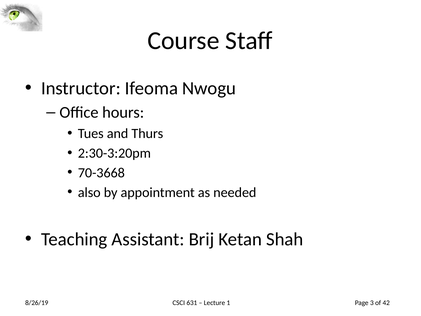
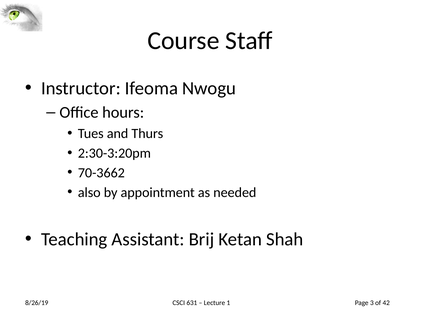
70-3668: 70-3668 -> 70-3662
